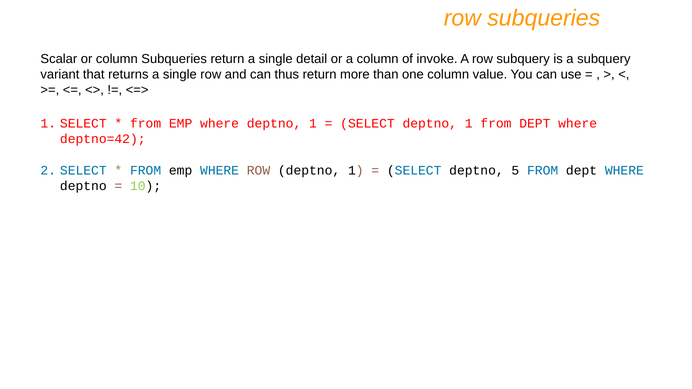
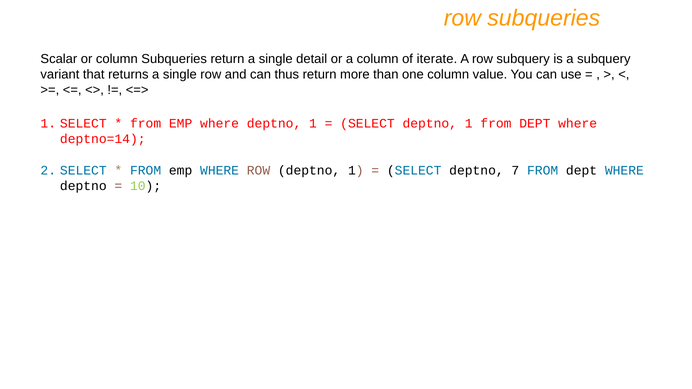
invoke: invoke -> iterate
deptno=42: deptno=42 -> deptno=14
5: 5 -> 7
